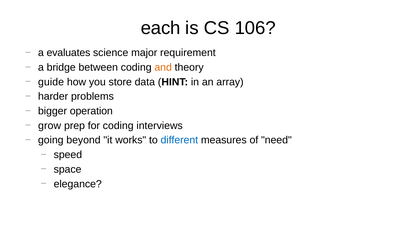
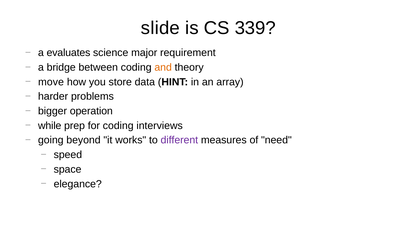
each: each -> slide
106: 106 -> 339
guide: guide -> move
grow: grow -> while
different colour: blue -> purple
